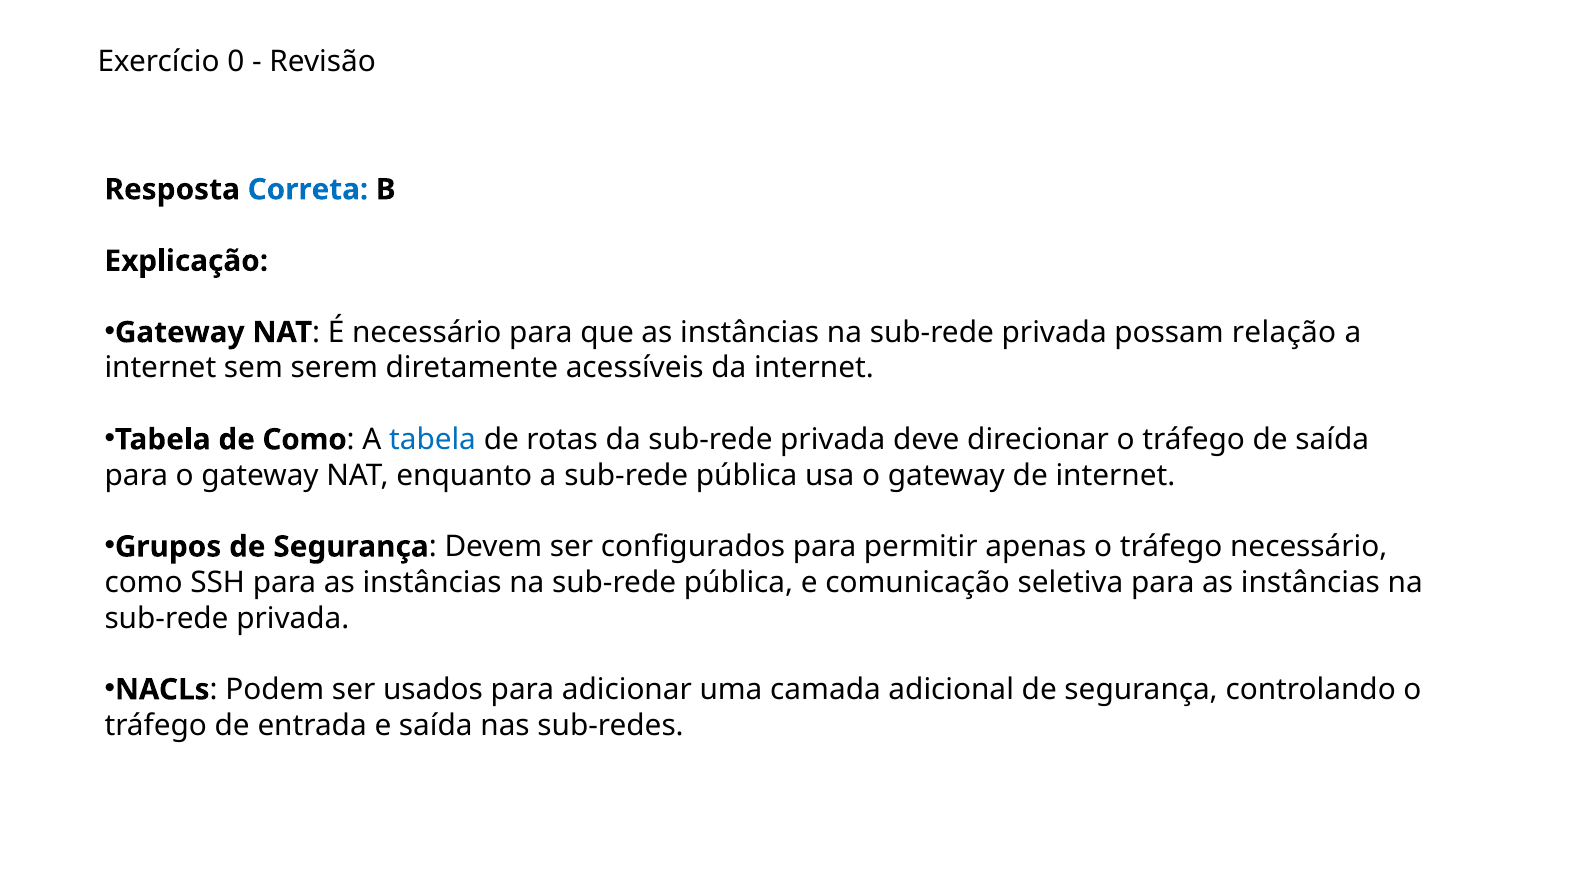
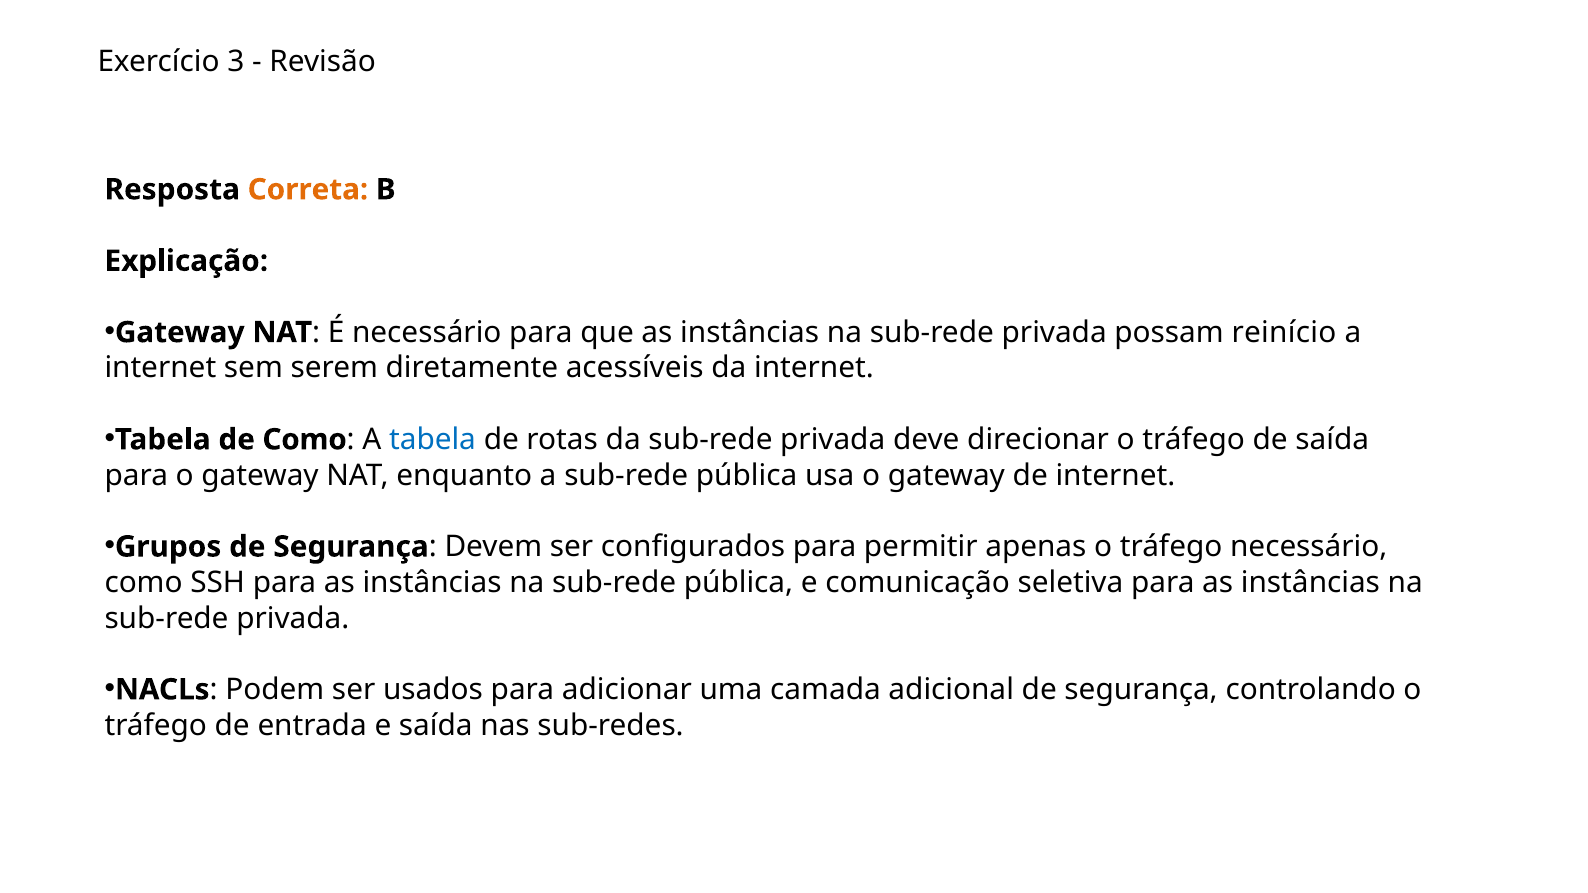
0: 0 -> 3
Correta colour: blue -> orange
relação: relação -> reinício
